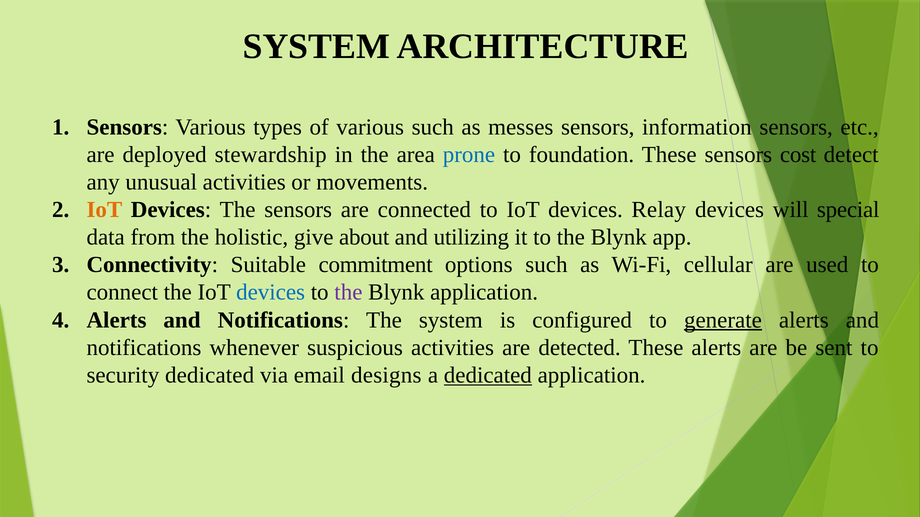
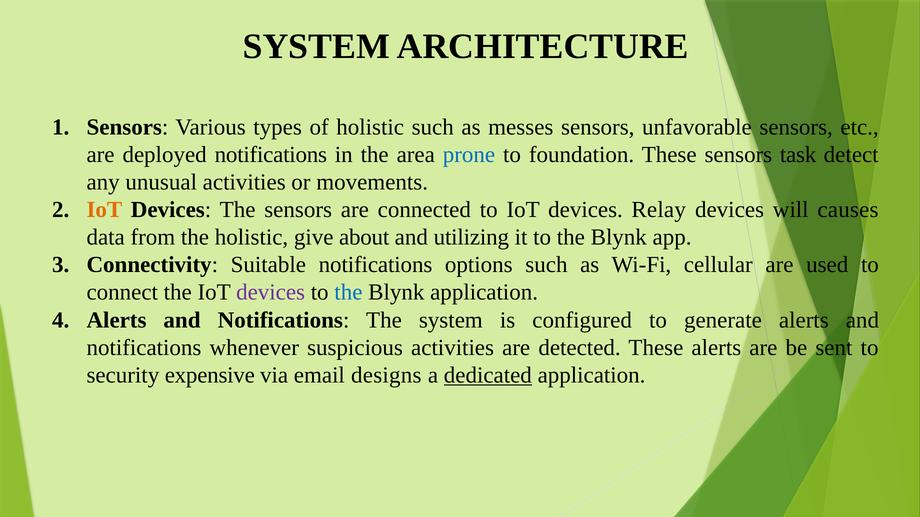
of various: various -> holistic
information: information -> unfavorable
deployed stewardship: stewardship -> notifications
cost: cost -> task
special: special -> causes
Suitable commitment: commitment -> notifications
devices at (271, 293) colour: blue -> purple
the at (348, 293) colour: purple -> blue
generate underline: present -> none
security dedicated: dedicated -> expensive
